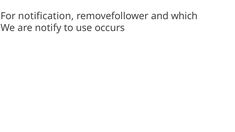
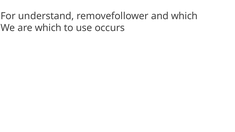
notification: notification -> understand
are notify: notify -> which
